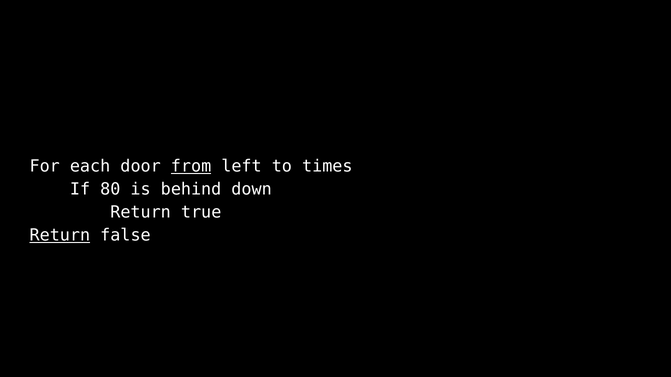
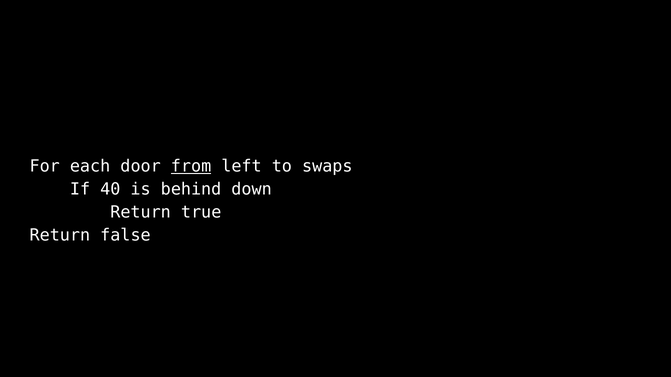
times: times -> swaps
80: 80 -> 40
Return at (60, 236) underline: present -> none
